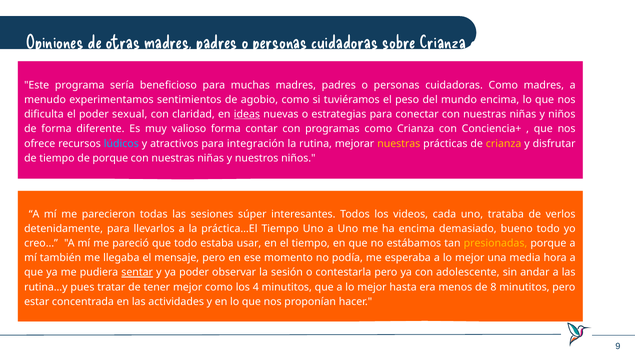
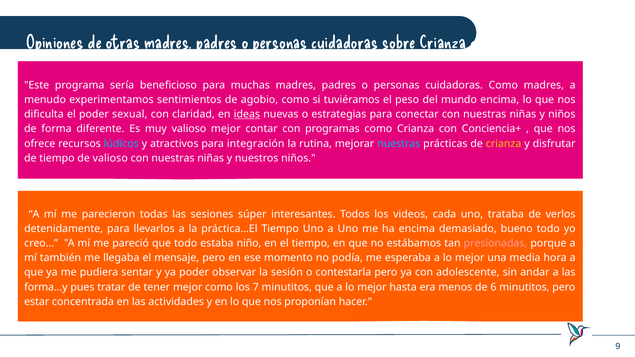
valioso forma: forma -> mejor
nuestras at (399, 144) colour: yellow -> light blue
de porque: porque -> valioso
usar: usar -> niño
presionadas colour: yellow -> pink
sentar underline: present -> none
rutina…y: rutina…y -> forma…y
4: 4 -> 7
8: 8 -> 6
